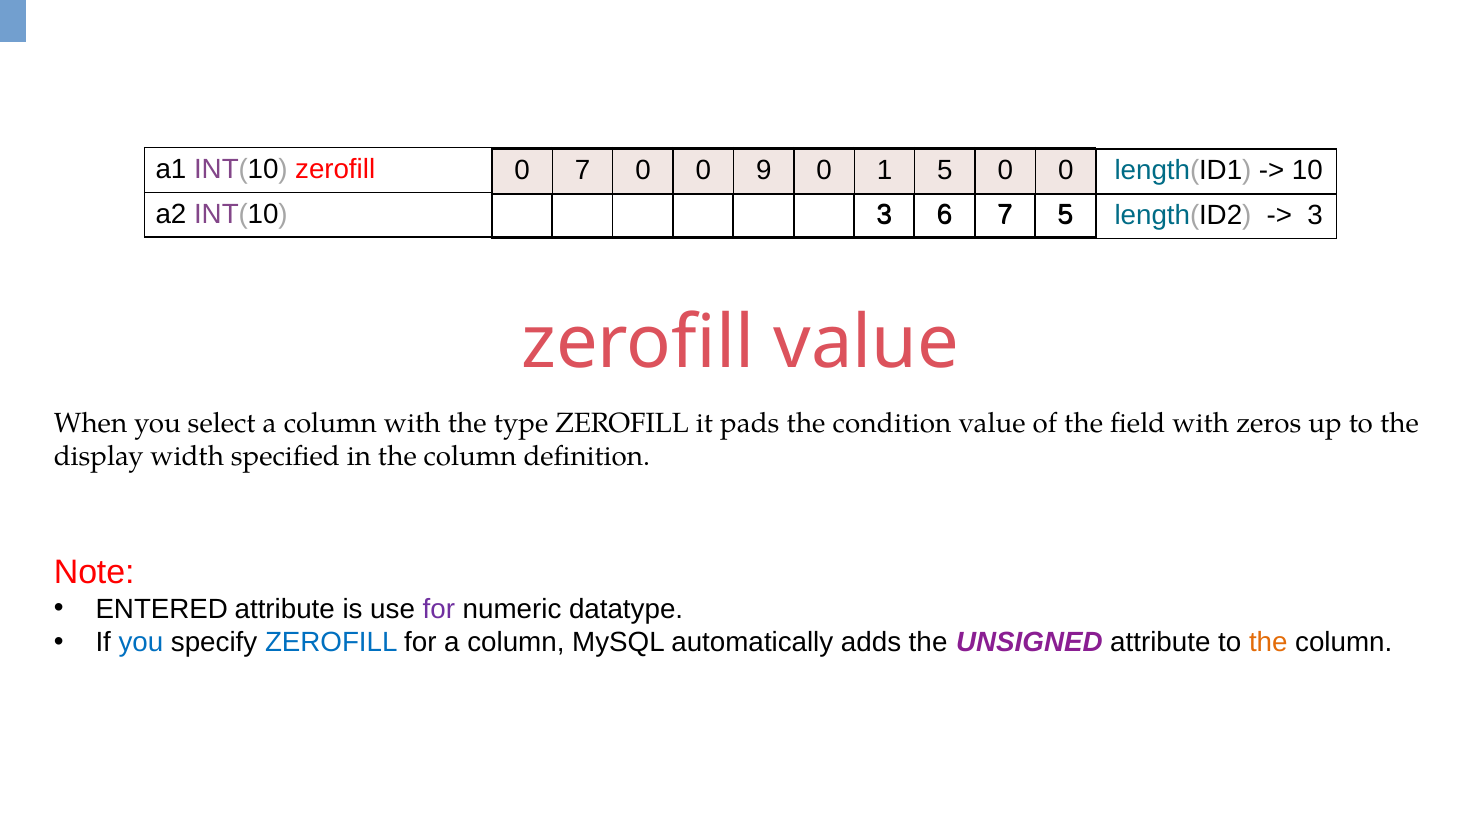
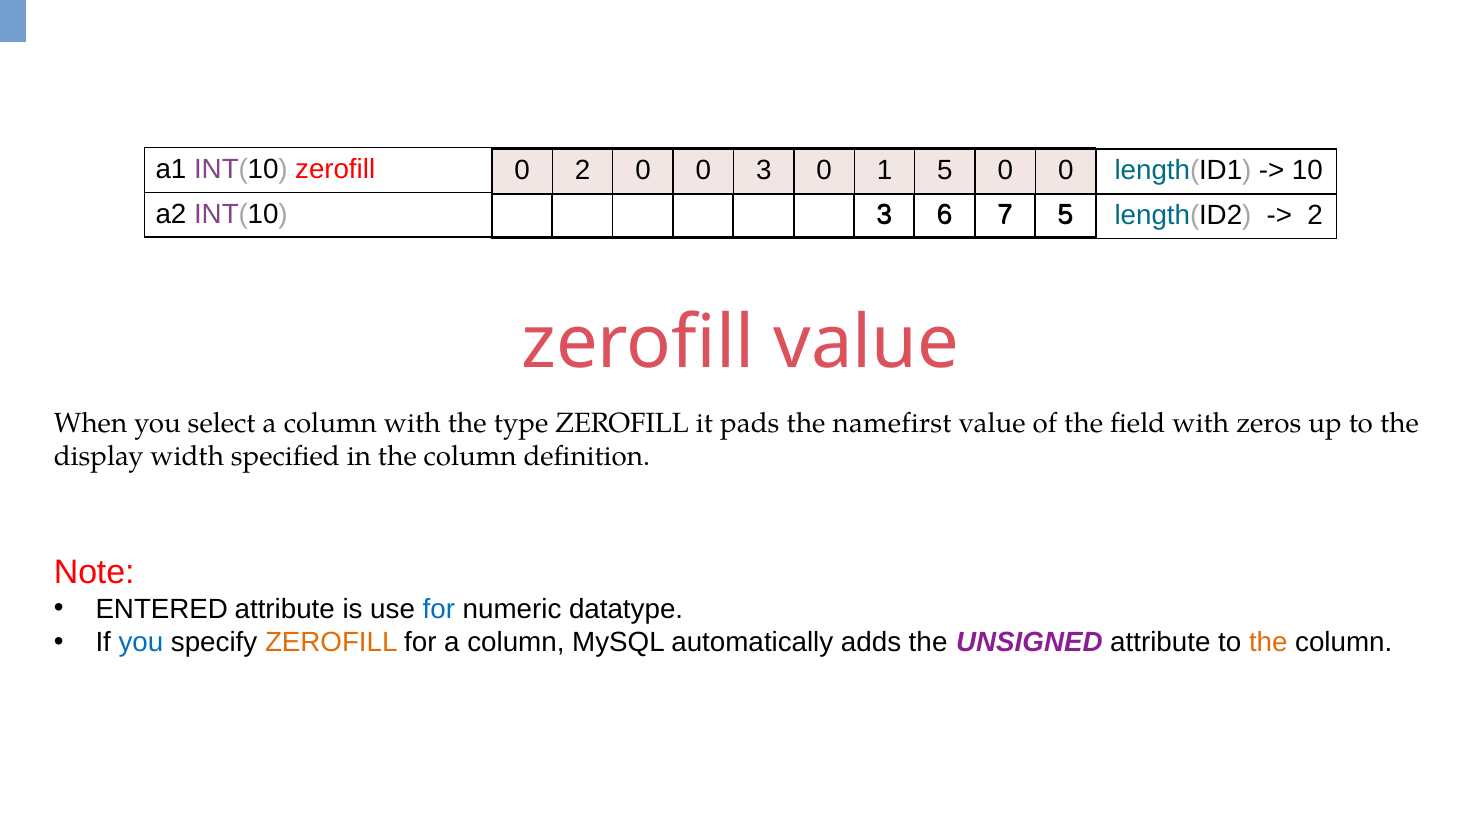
0 7: 7 -> 2
0 9: 9 -> 3
3 at (1315, 216): 3 -> 2
condition: condition -> namefirst
for at (439, 609) colour: purple -> blue
ZEROFILL at (331, 643) colour: blue -> orange
